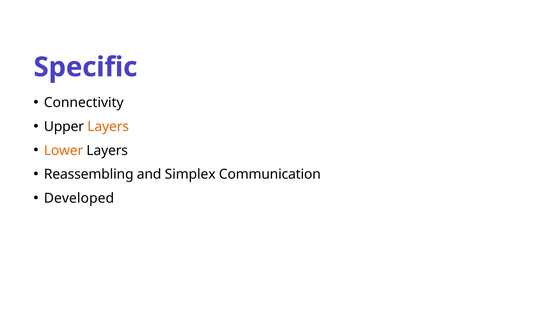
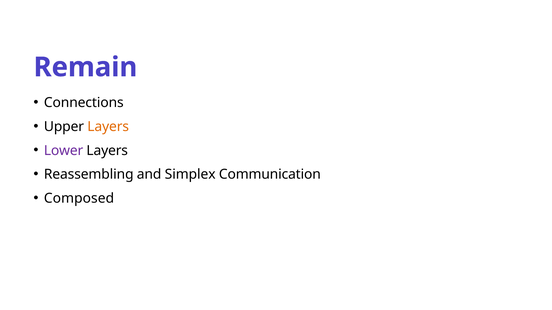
Specific: Specific -> Remain
Connectivity: Connectivity -> Connections
Lower colour: orange -> purple
Developed: Developed -> Composed
